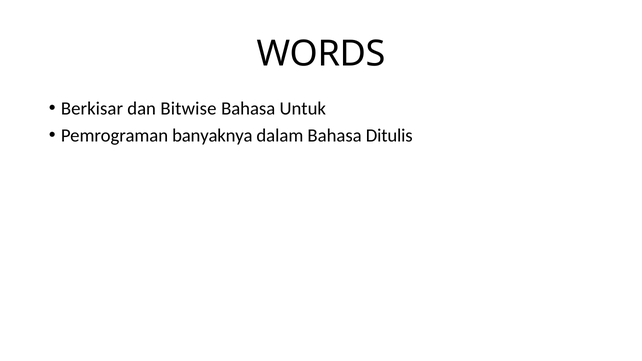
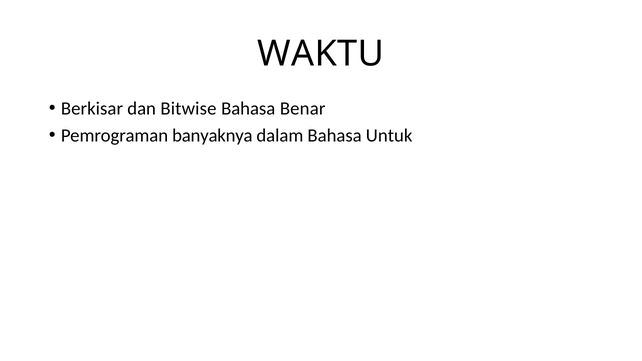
WORDS: WORDS -> WAKTU
Untuk: Untuk -> Benar
Ditulis: Ditulis -> Untuk
